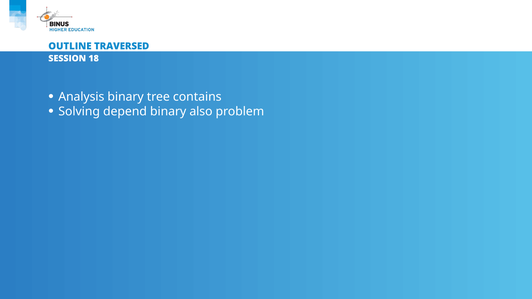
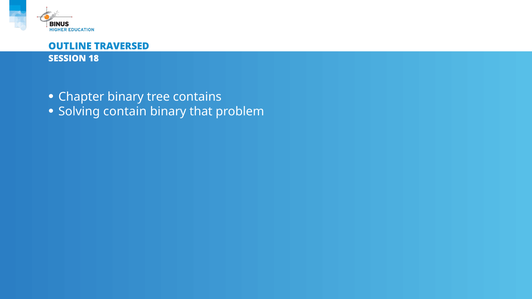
Analysis: Analysis -> Chapter
depend: depend -> contain
also: also -> that
